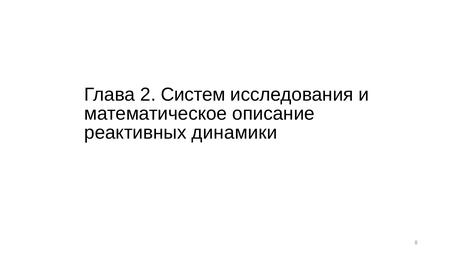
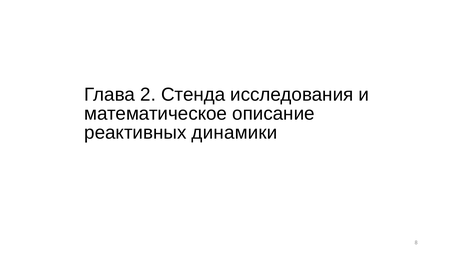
Систем: Систем -> Стенда
